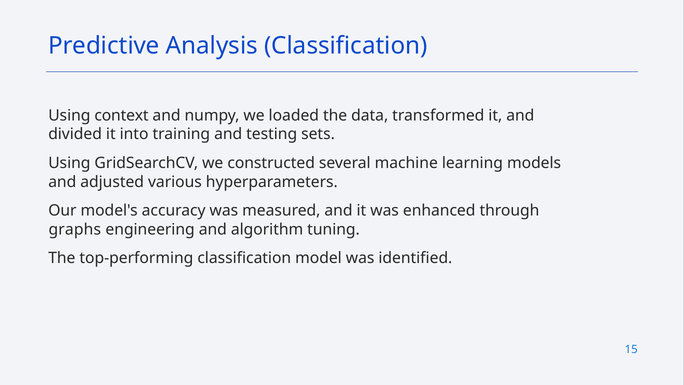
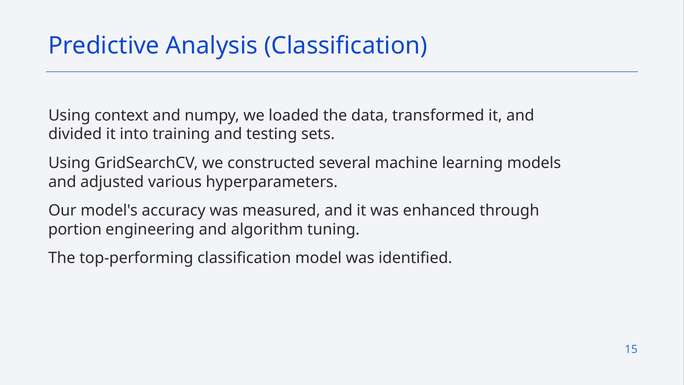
graphs: graphs -> portion
